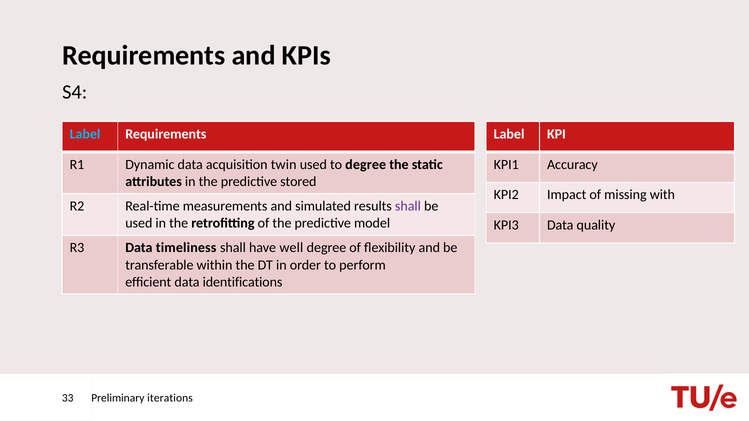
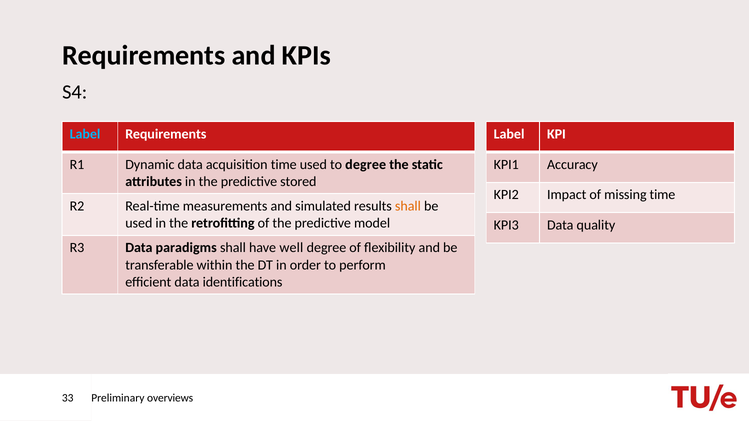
acquisition twin: twin -> time
missing with: with -> time
shall at (408, 206) colour: purple -> orange
timeliness: timeliness -> paradigms
iterations: iterations -> overviews
